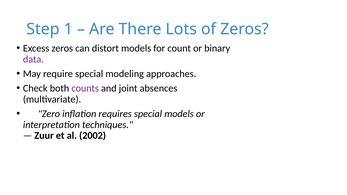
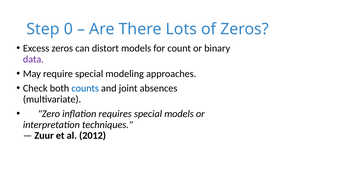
1: 1 -> 0
counts colour: purple -> blue
2002: 2002 -> 2012
